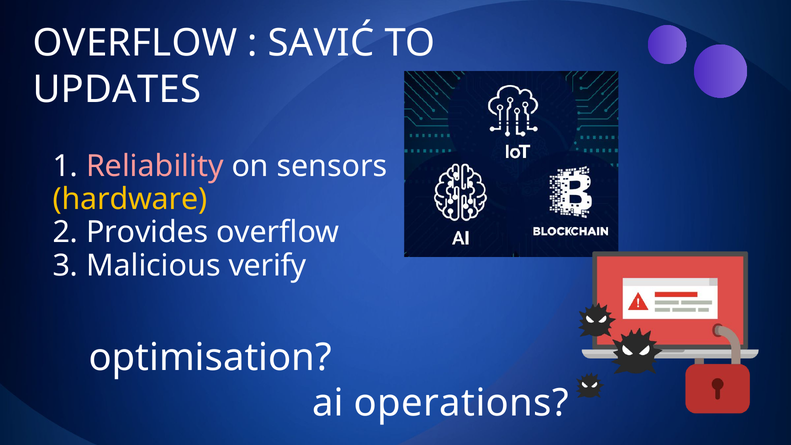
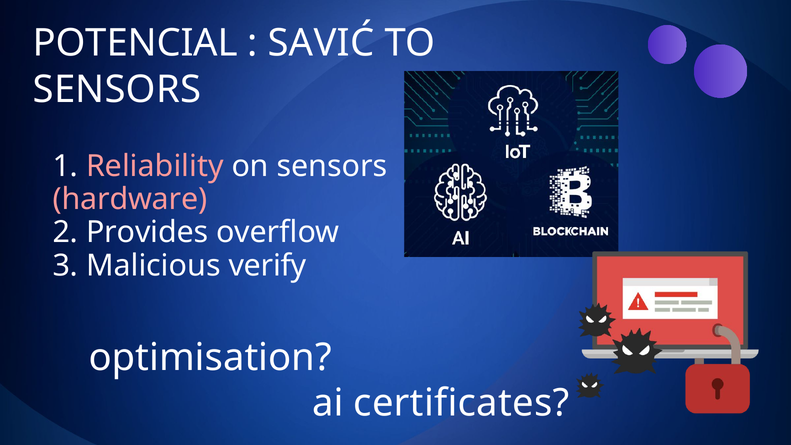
OVERFLOW at (135, 43): OVERFLOW -> POTENCIAL
UPDATES at (117, 90): UPDATES -> SENSORS
hardware colour: yellow -> pink
operations: operations -> certificates
